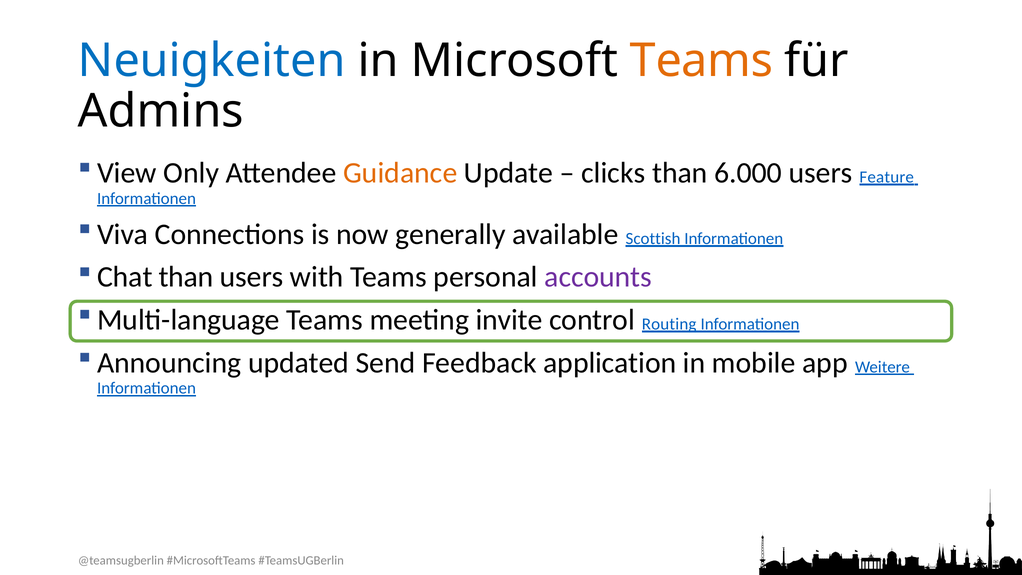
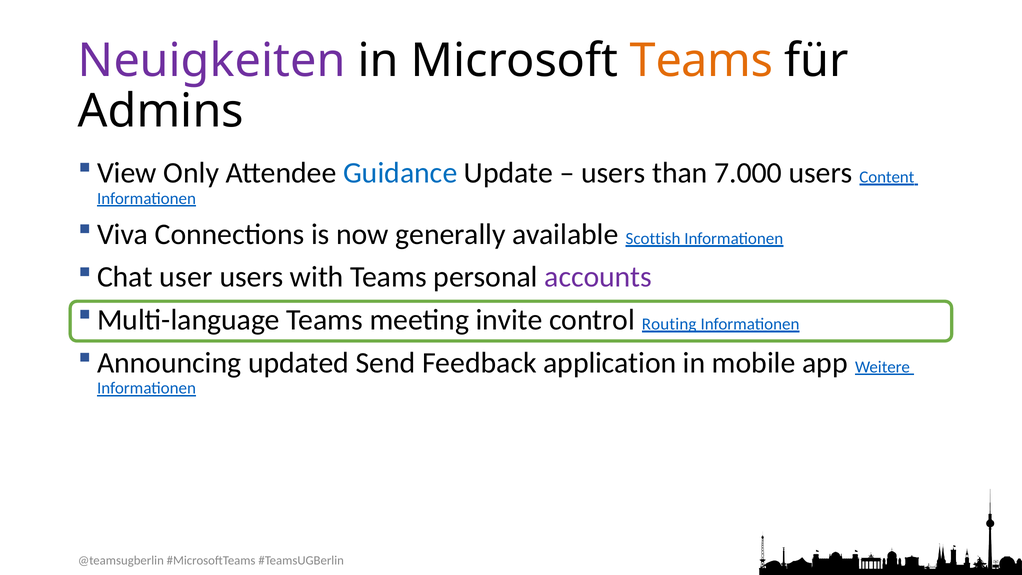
Neuigkeiten colour: blue -> purple
Guidance colour: orange -> blue
clicks at (613, 173): clicks -> users
6.000: 6.000 -> 7.000
Feature: Feature -> Content
Chat than: than -> user
